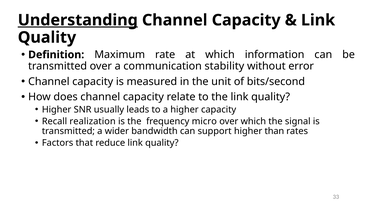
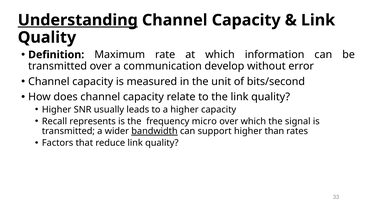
stability: stability -> develop
realization: realization -> represents
bandwidth underline: none -> present
